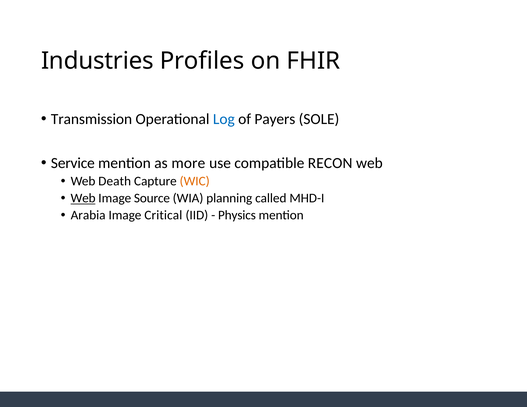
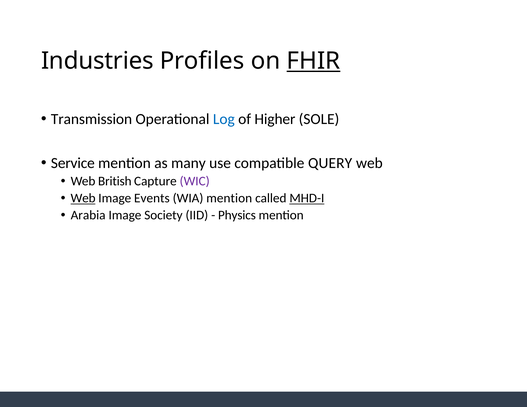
FHIR underline: none -> present
Payers: Payers -> Higher
more: more -> many
RECON: RECON -> QUERY
Death: Death -> British
WIC colour: orange -> purple
Source: Source -> Events
WIA planning: planning -> mention
MHD-I underline: none -> present
Critical: Critical -> Society
